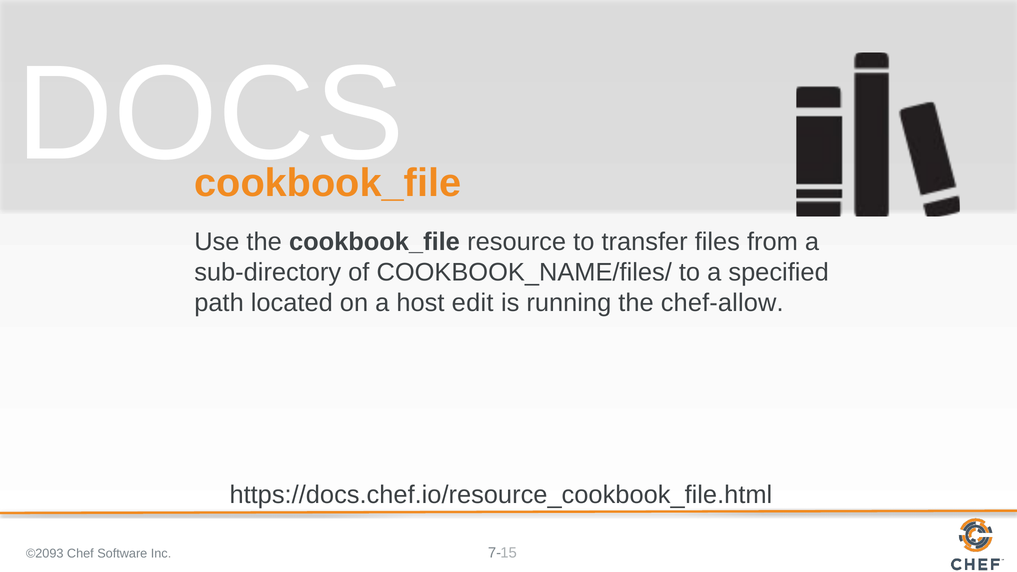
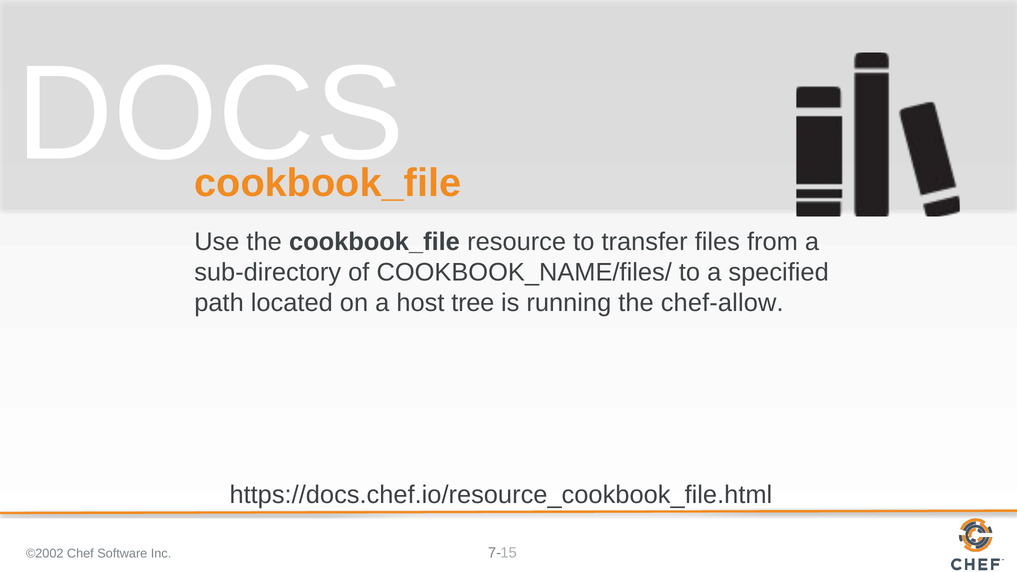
edit: edit -> tree
©2093: ©2093 -> ©2002
